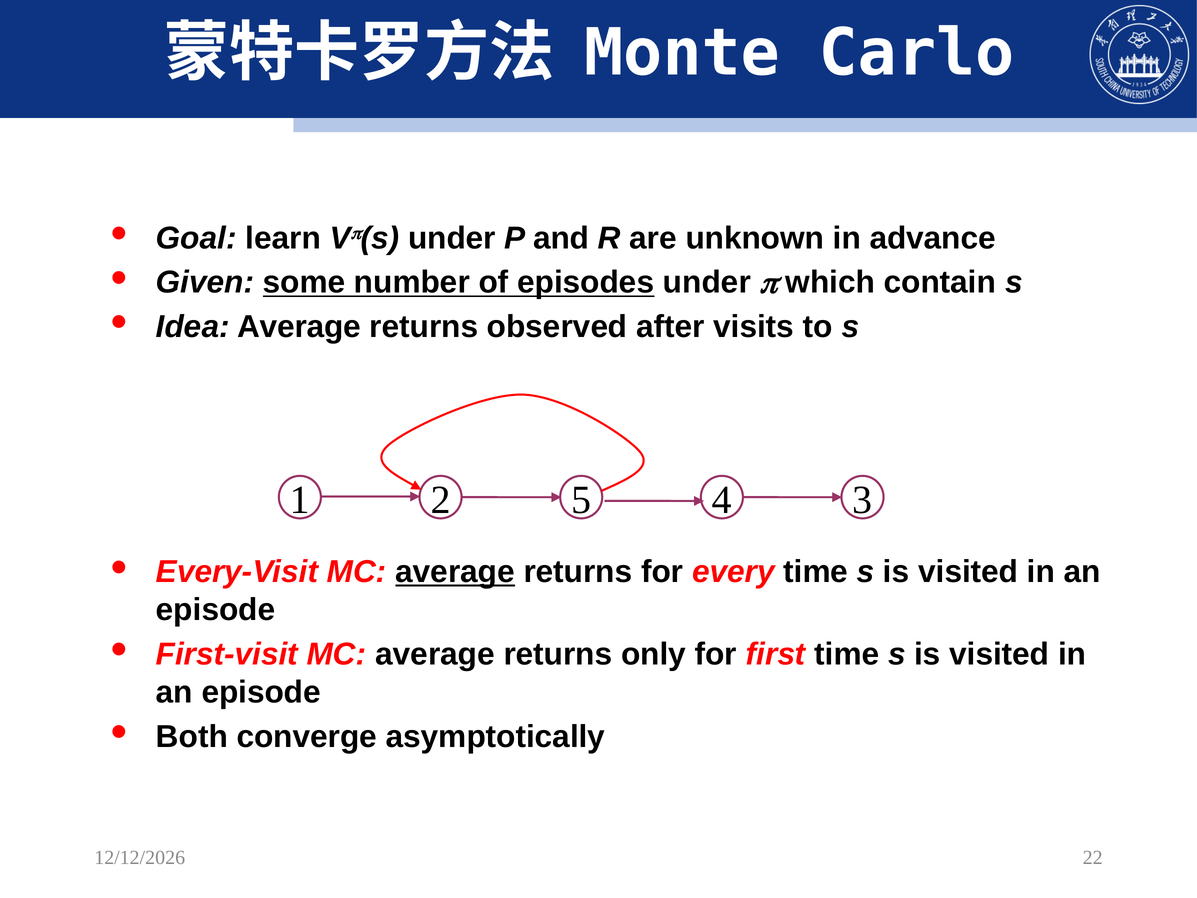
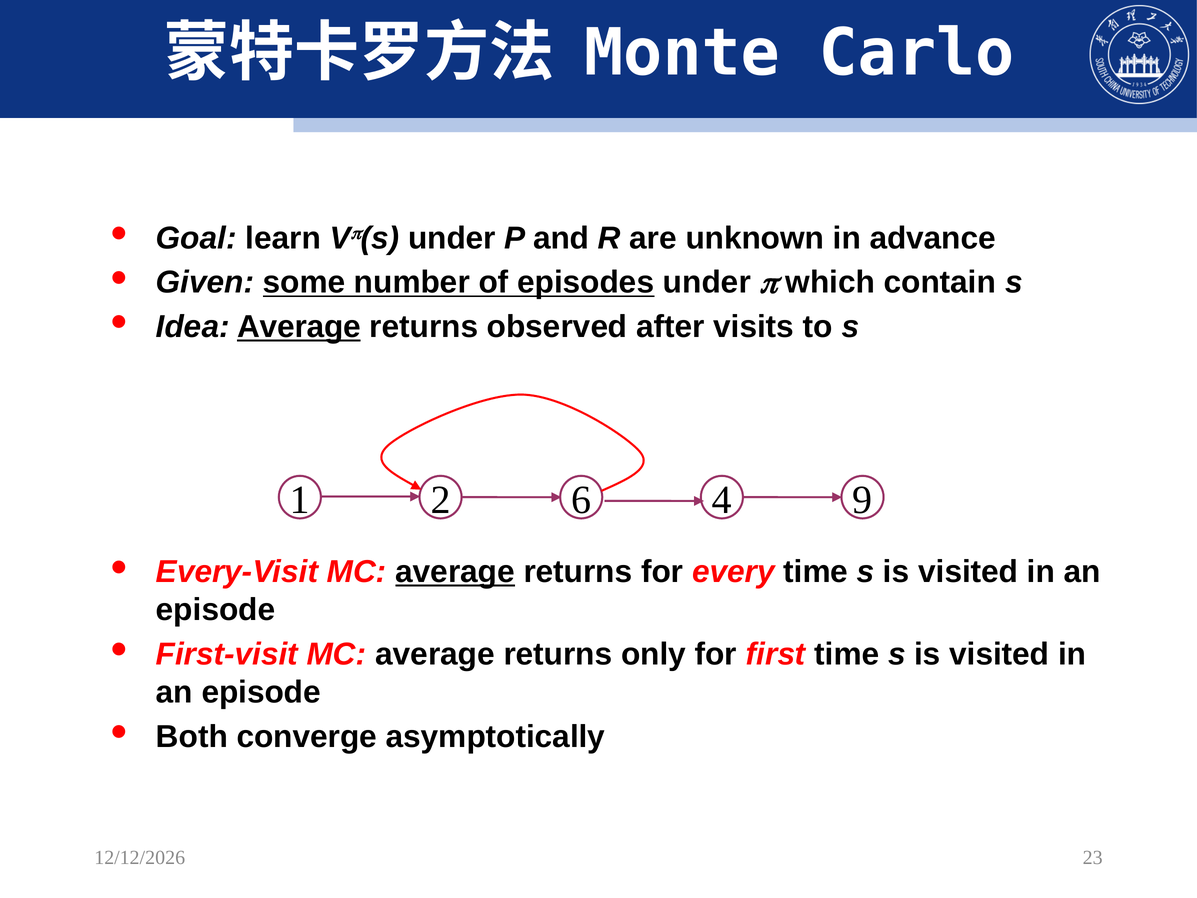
Average at (299, 327) underline: none -> present
5: 5 -> 6
3: 3 -> 9
22: 22 -> 23
